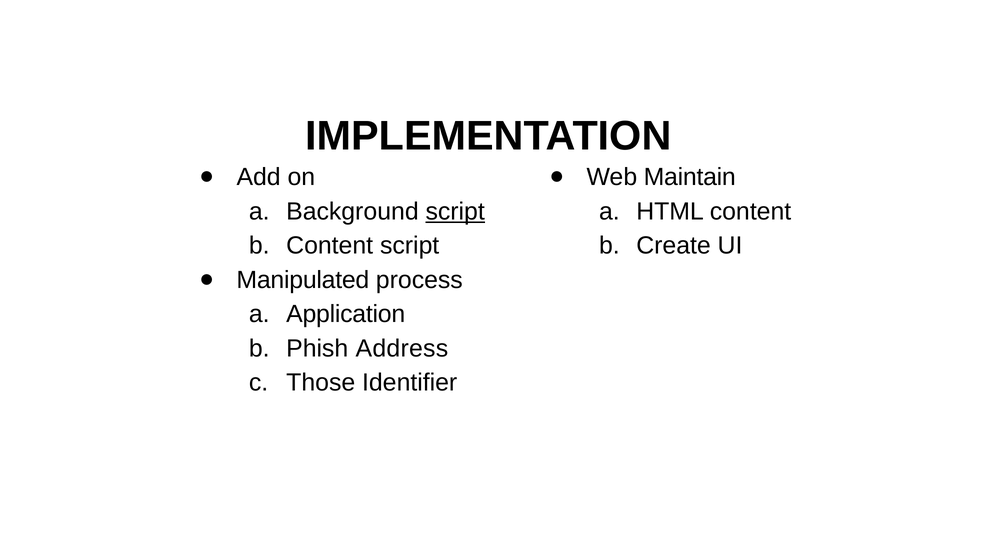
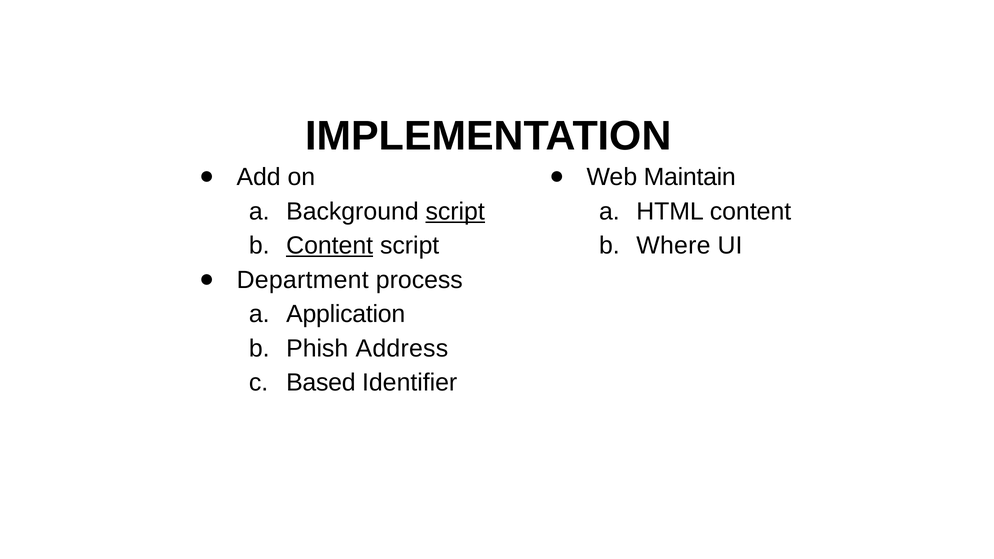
Content at (330, 246) underline: none -> present
Create: Create -> Where
Manipulated: Manipulated -> Department
Those: Those -> Based
